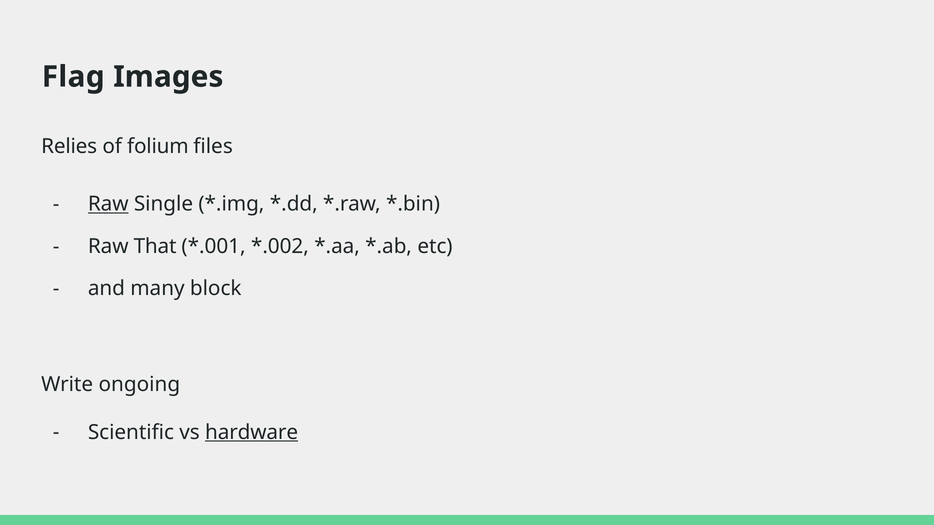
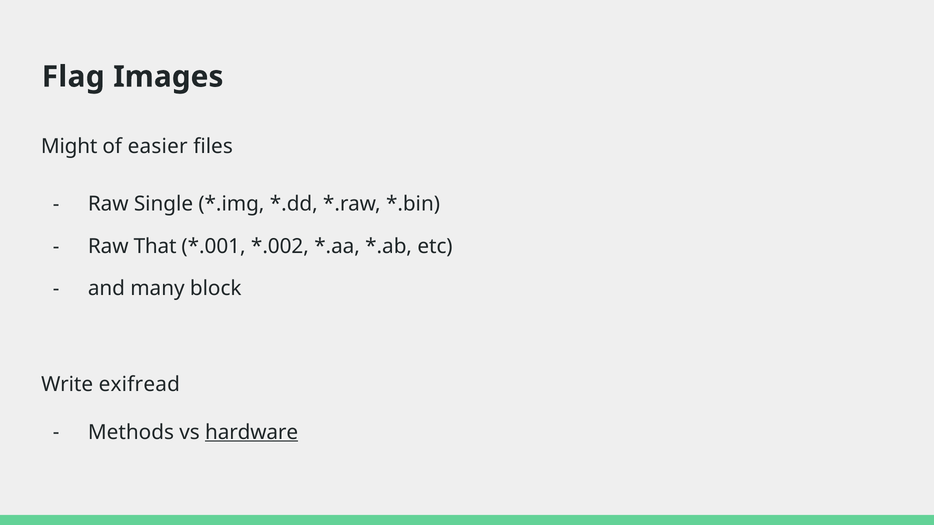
Relies: Relies -> Might
folium: folium -> easier
Raw at (108, 204) underline: present -> none
ongoing: ongoing -> exifread
Scientific: Scientific -> Methods
